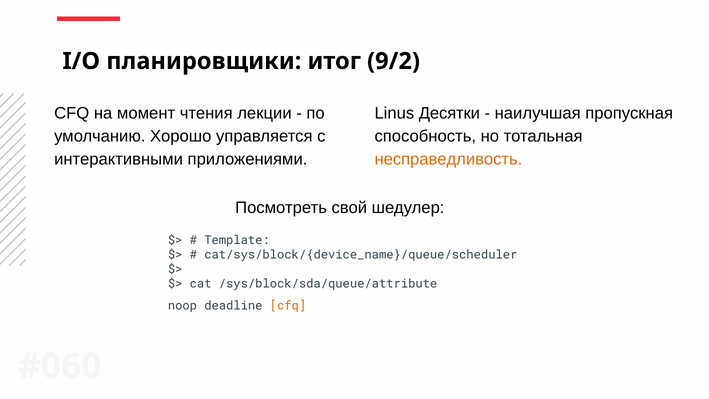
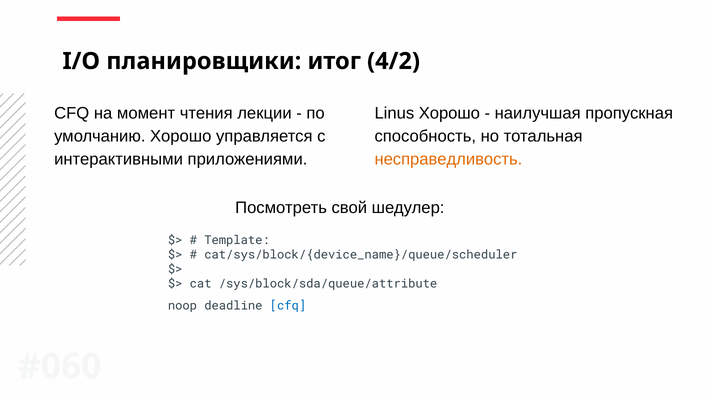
9/2: 9/2 -> 4/2
Linus Десятки: Десятки -> Хорошо
cfq at (288, 306) colour: orange -> blue
